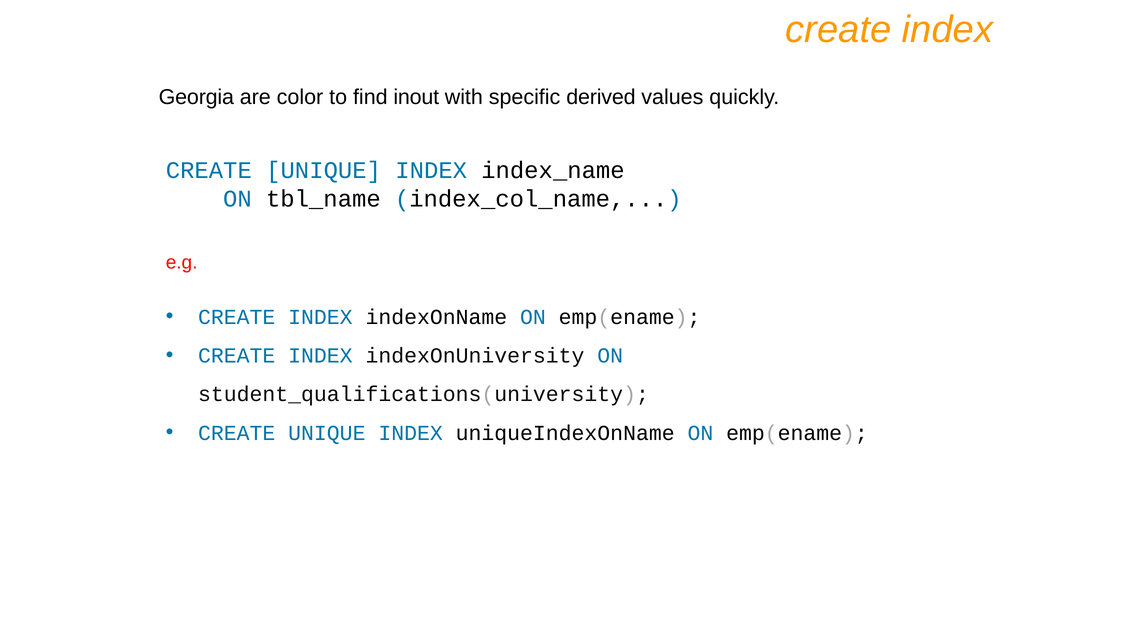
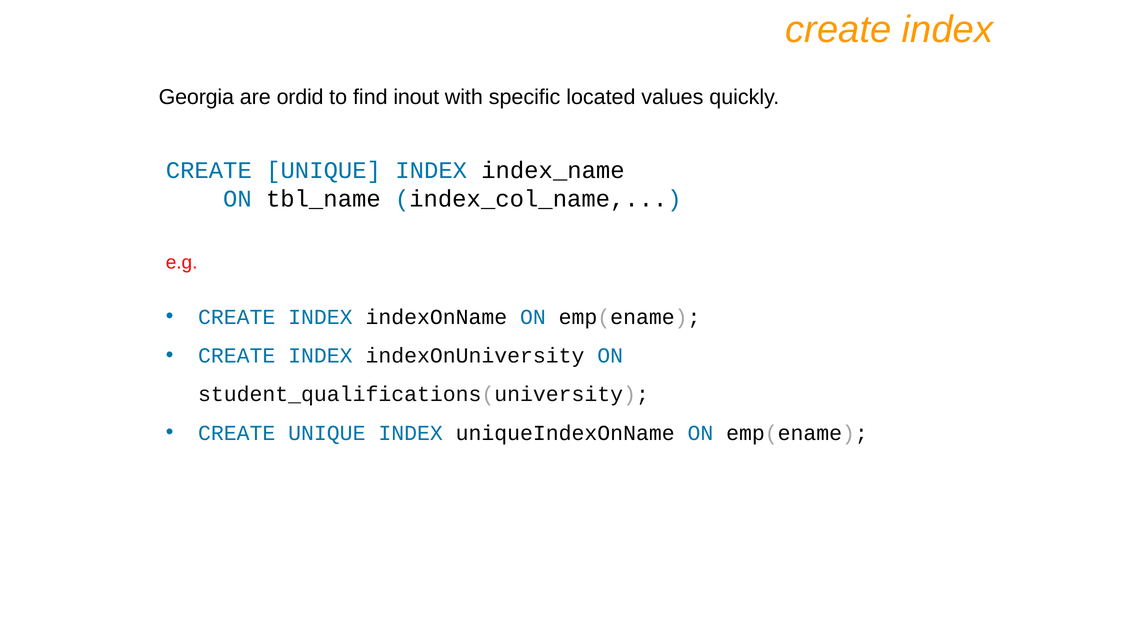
color: color -> ordid
derived: derived -> located
